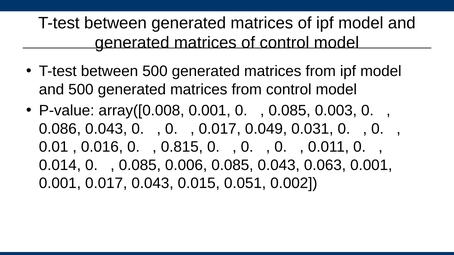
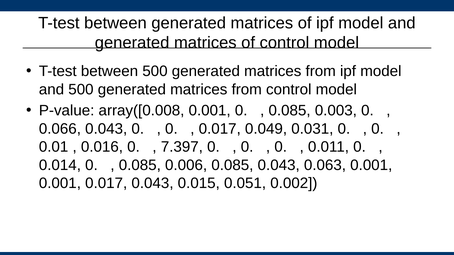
0.086: 0.086 -> 0.066
0.815: 0.815 -> 7.397
